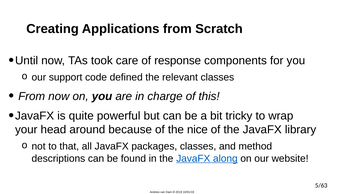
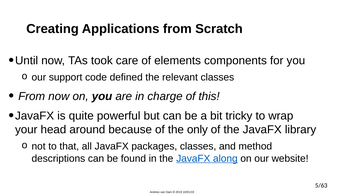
response: response -> elements
nice: nice -> only
